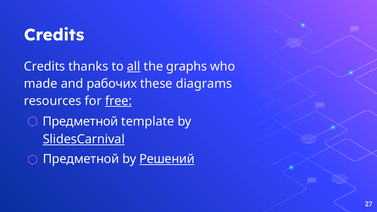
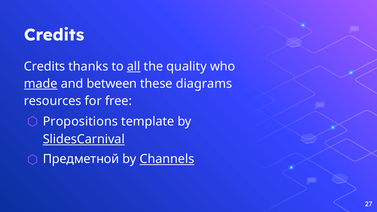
graphs: graphs -> quality
made underline: none -> present
рабочих: рабочих -> between
free underline: present -> none
Предметной at (80, 122): Предметной -> Propositions
Решений: Решений -> Channels
